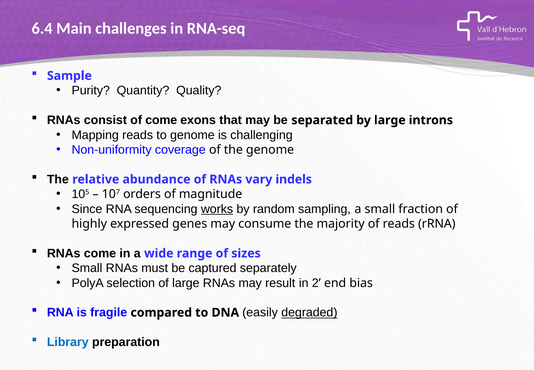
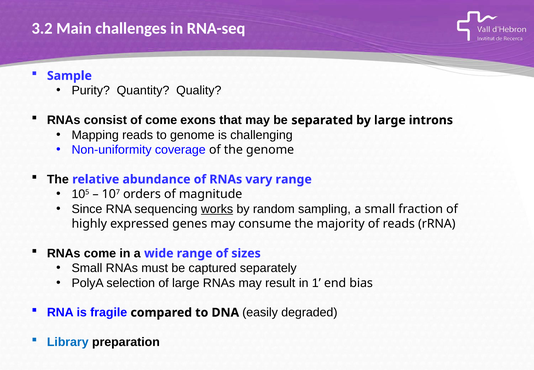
6.4: 6.4 -> 3.2
vary indels: indels -> range
2: 2 -> 1
degraded underline: present -> none
